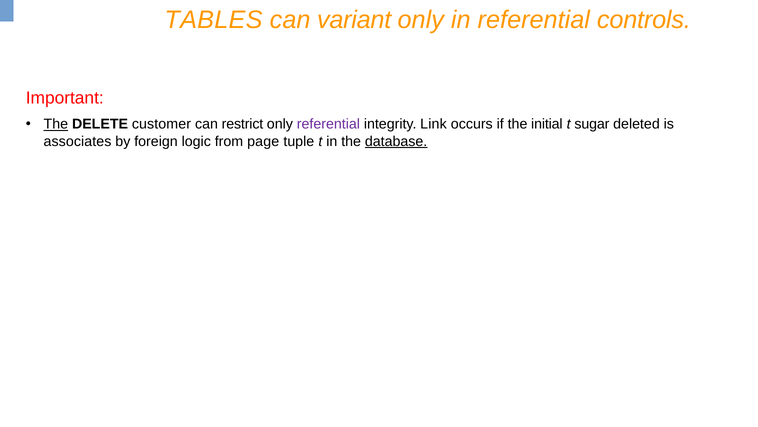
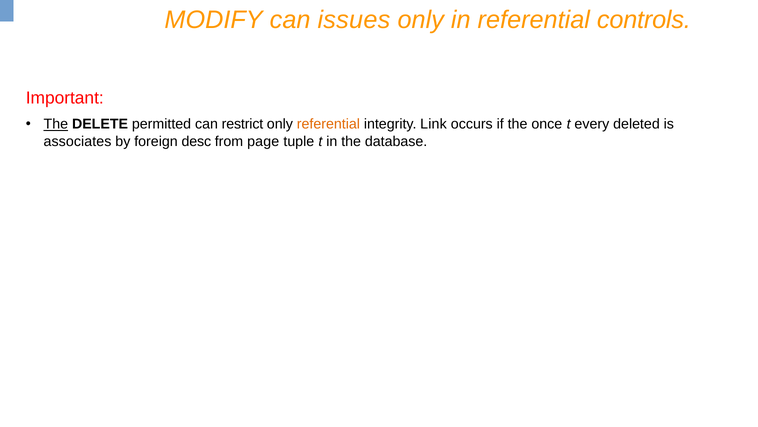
TABLES: TABLES -> MODIFY
variant: variant -> issues
customer: customer -> permitted
referential at (328, 124) colour: purple -> orange
initial: initial -> once
sugar: sugar -> every
logic: logic -> desc
database underline: present -> none
